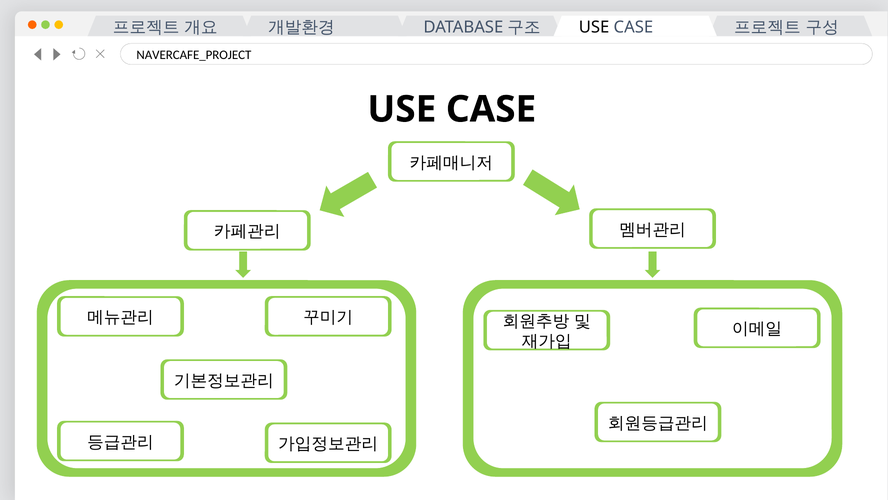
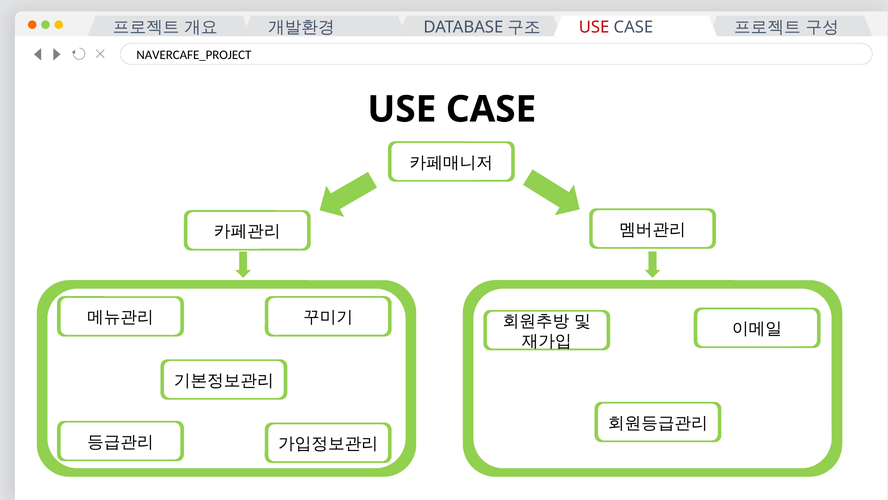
USE at (594, 27) colour: black -> red
